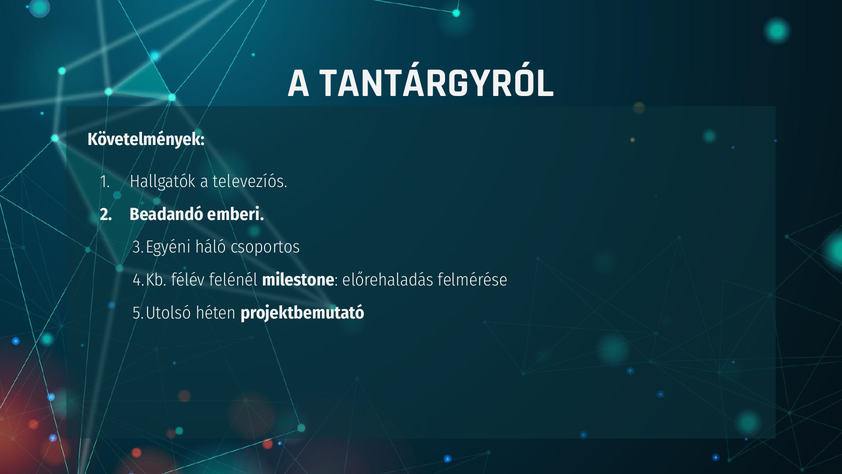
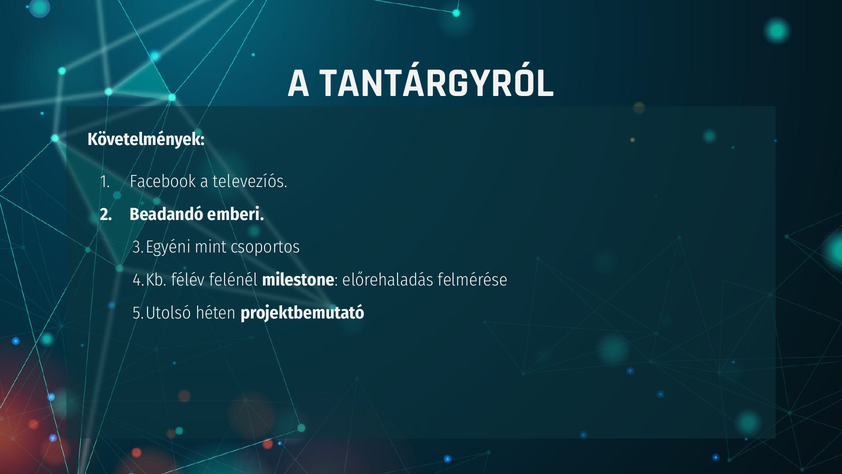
Hallgatók: Hallgatók -> Facebook
háló: háló -> mint
